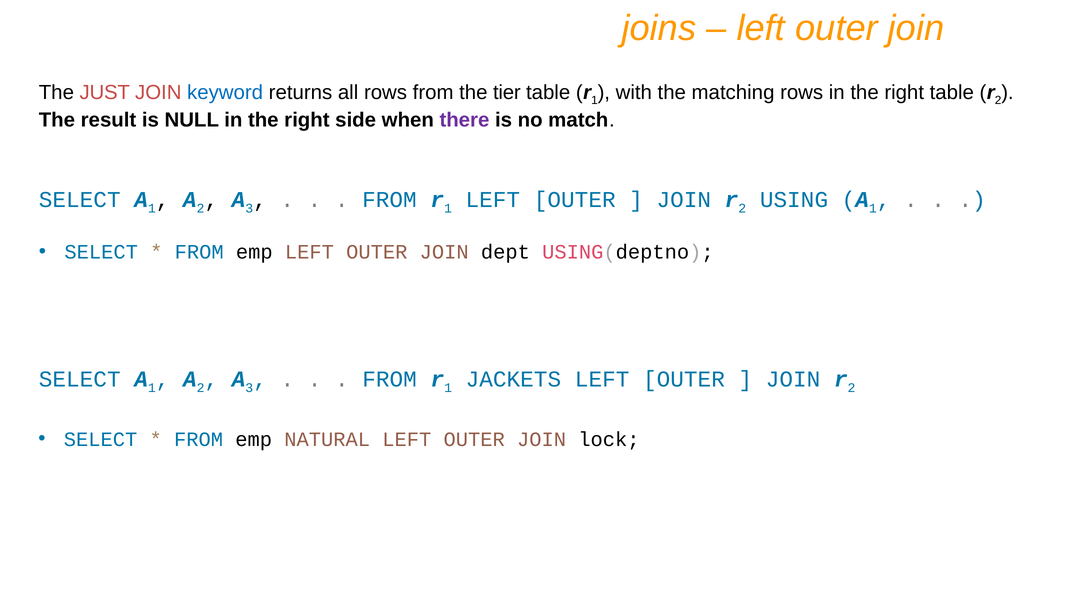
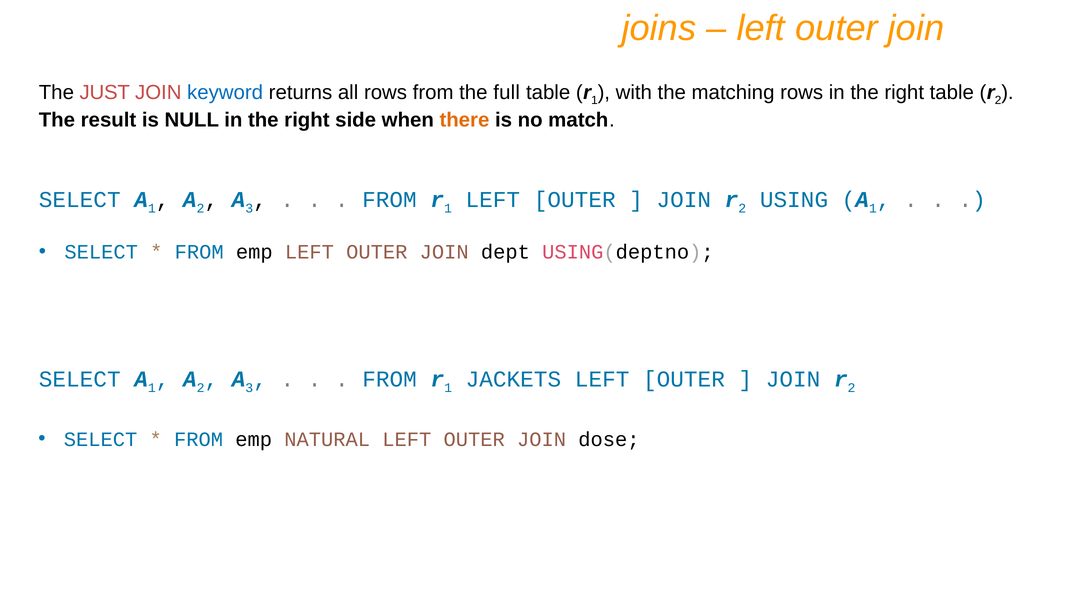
tier: tier -> full
there colour: purple -> orange
lock: lock -> dose
